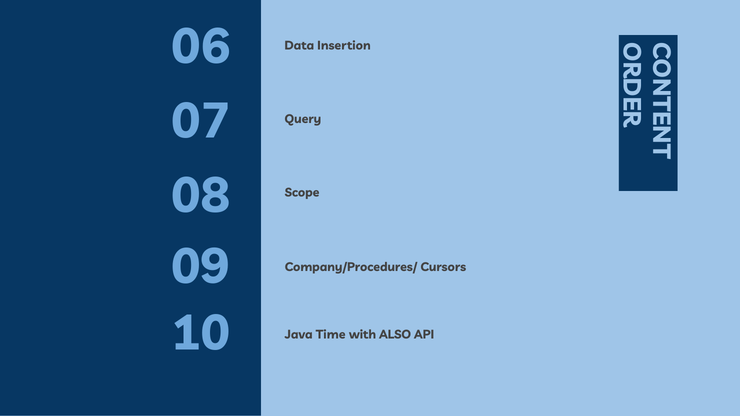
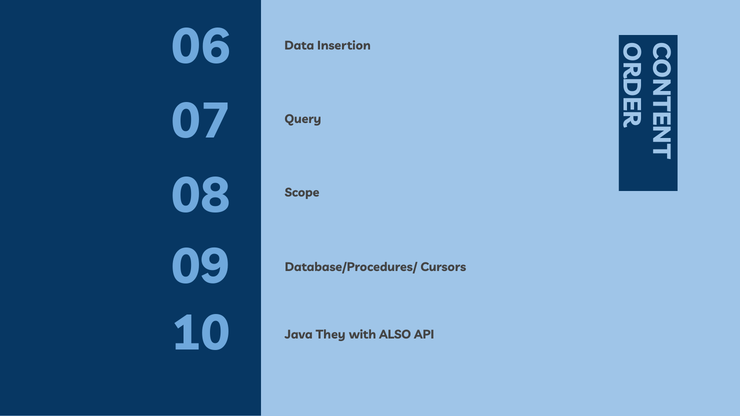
Company/Procedures/: Company/Procedures/ -> Database/Procedures/
Time: Time -> They
